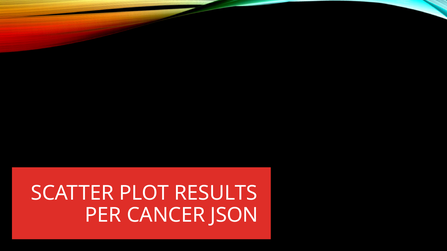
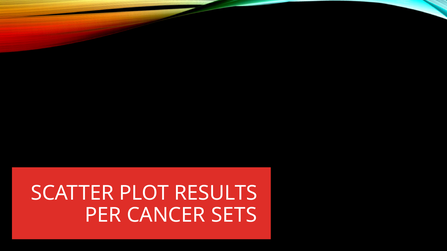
JSON: JSON -> SETS
